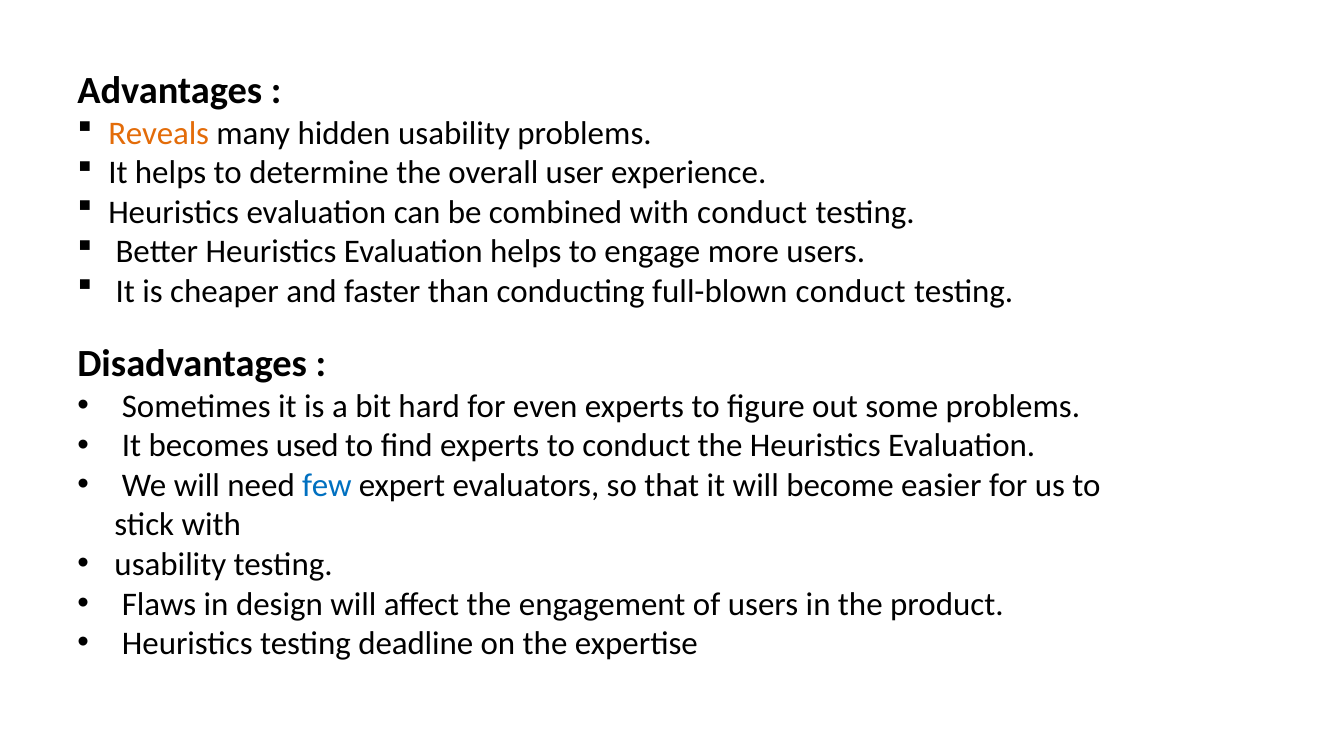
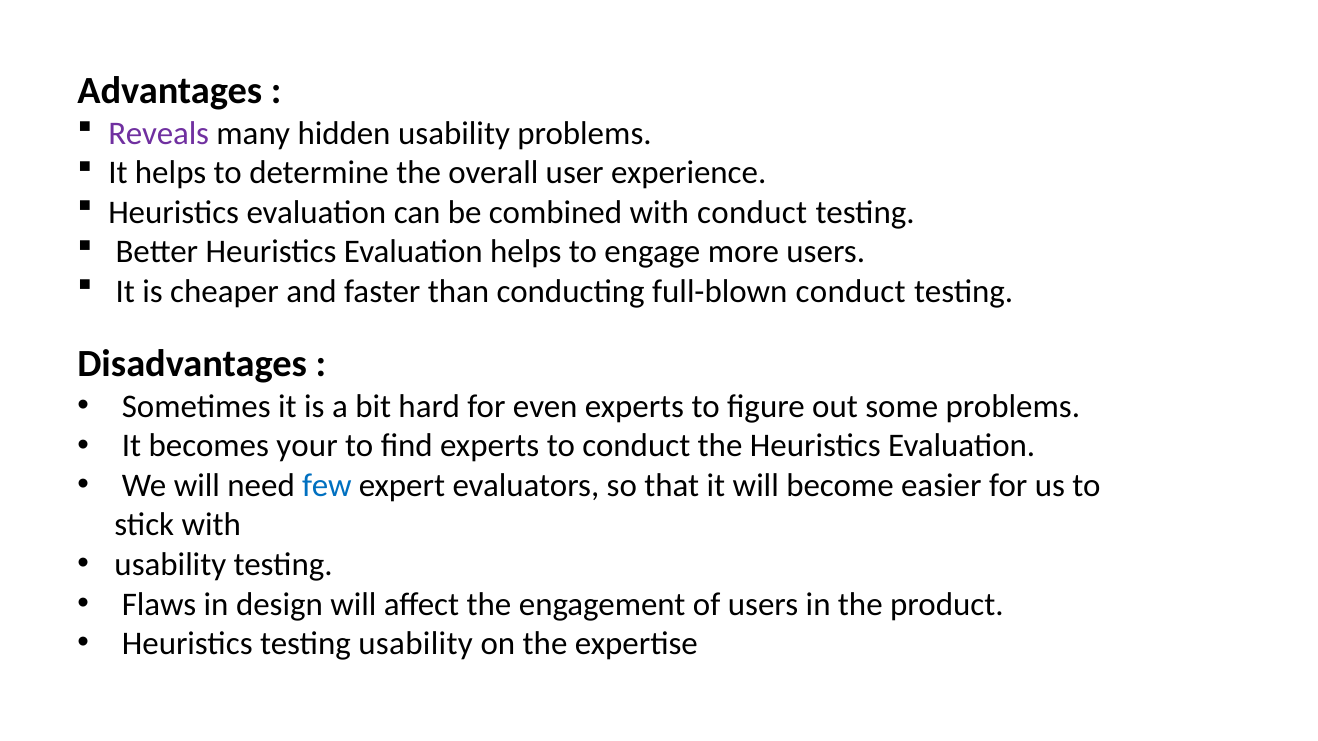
Reveals colour: orange -> purple
used: used -> your
testing deadline: deadline -> usability
